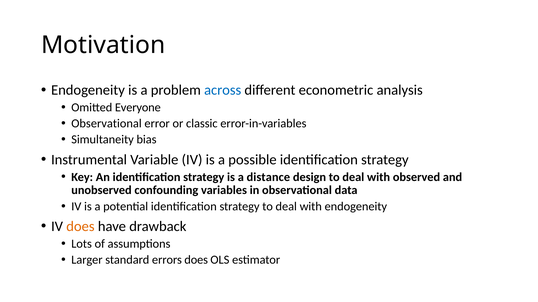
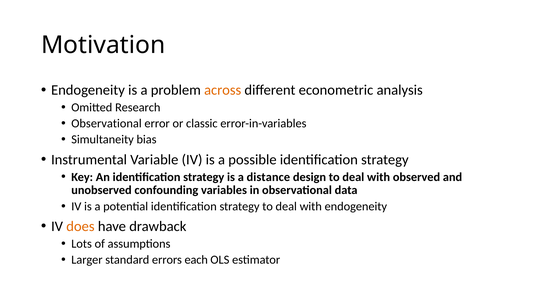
across colour: blue -> orange
Everyone: Everyone -> Research
errors does: does -> each
